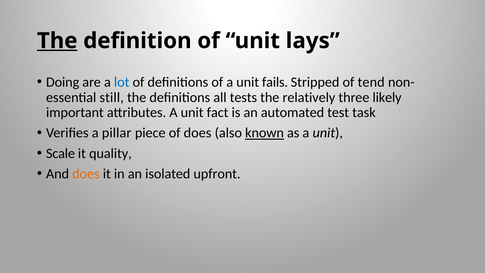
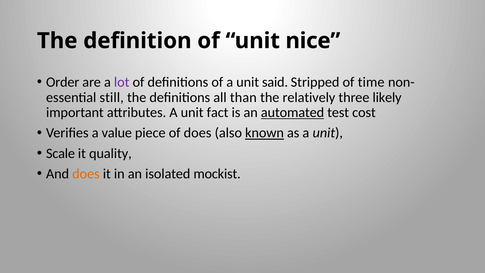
The at (57, 41) underline: present -> none
lays: lays -> nice
Doing: Doing -> Order
lot colour: blue -> purple
fails: fails -> said
tend: tend -> time
tests: tests -> than
automated underline: none -> present
task: task -> cost
pillar: pillar -> value
upfront: upfront -> mockist
